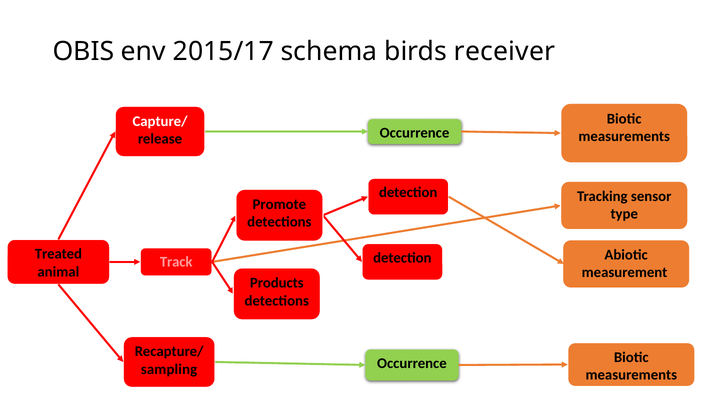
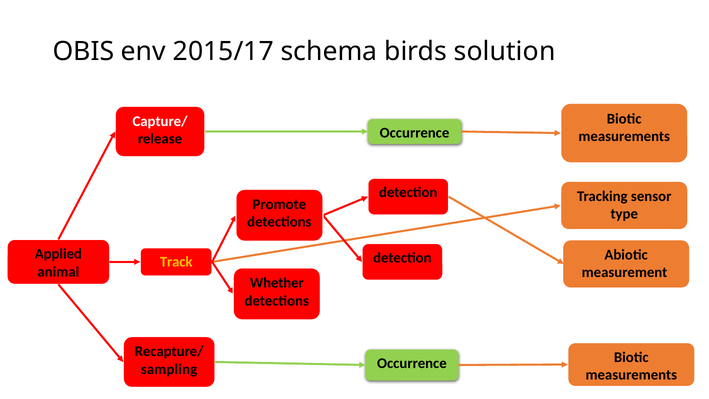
receiver: receiver -> solution
Treated: Treated -> Applied
Track colour: pink -> yellow
Products: Products -> Whether
